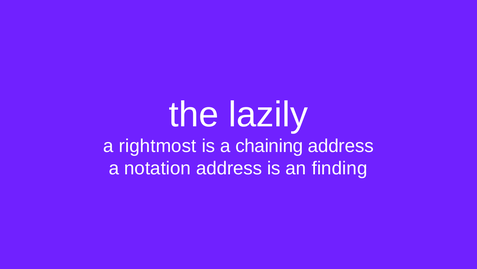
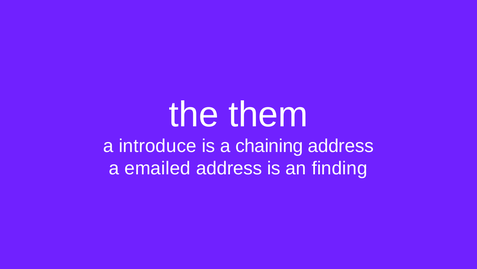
lazily: lazily -> them
rightmost: rightmost -> introduce
notation: notation -> emailed
